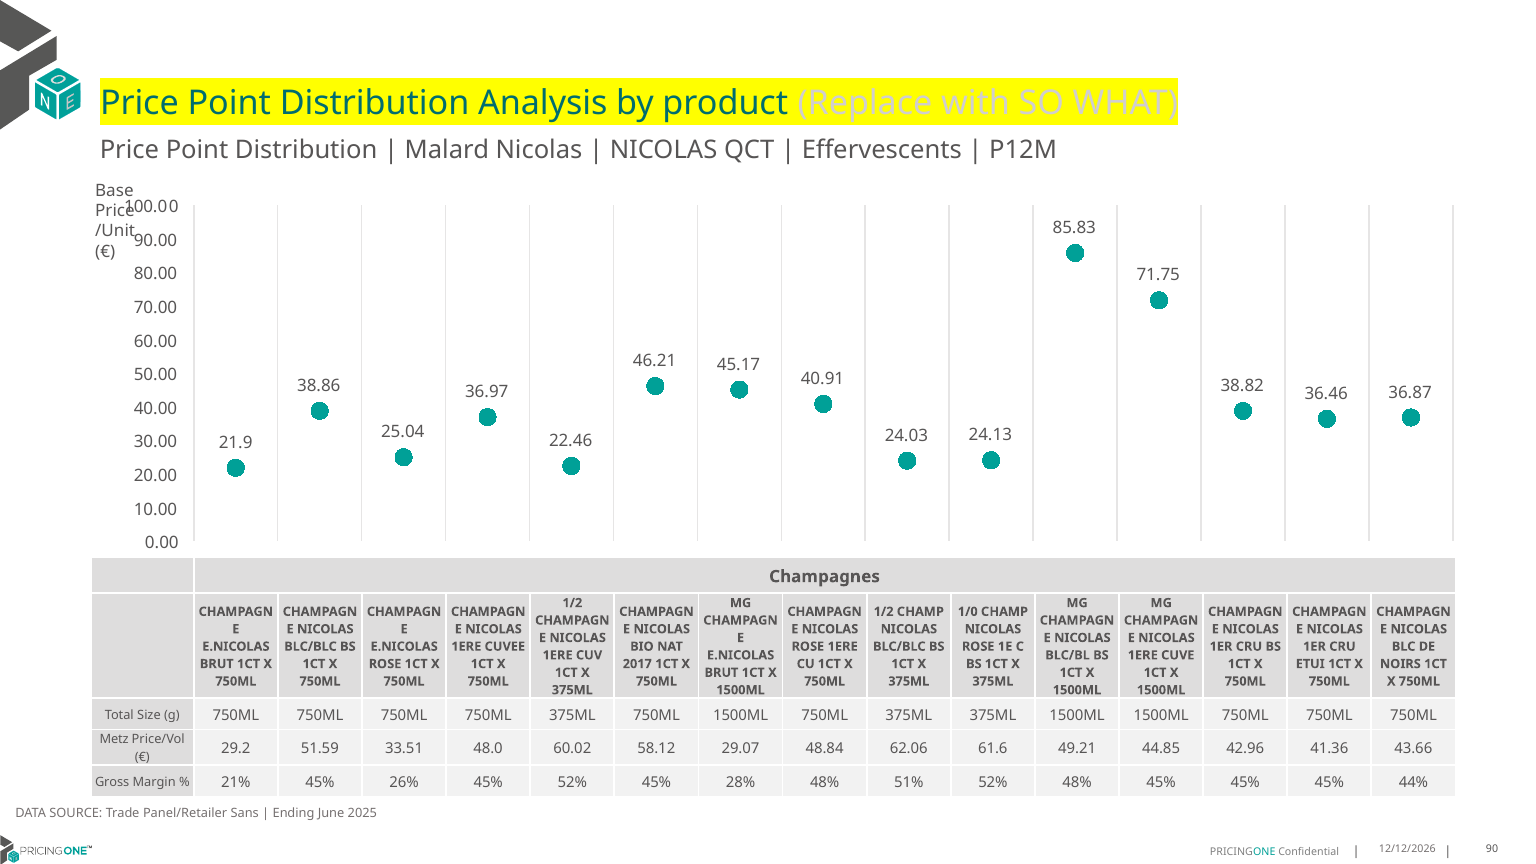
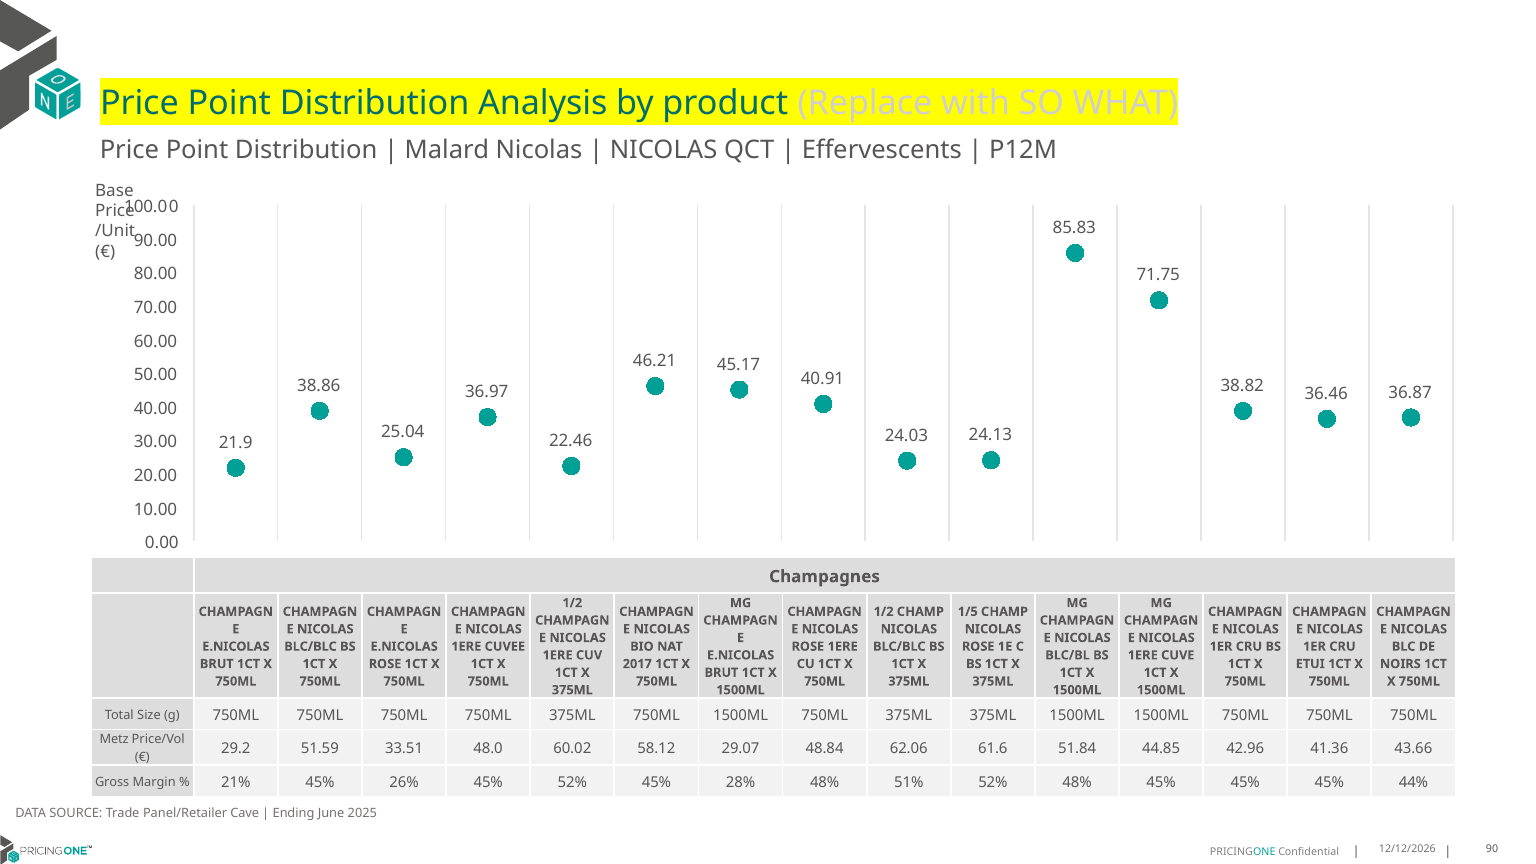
1/0: 1/0 -> 1/5
49.21: 49.21 -> 51.84
Sans: Sans -> Cave
